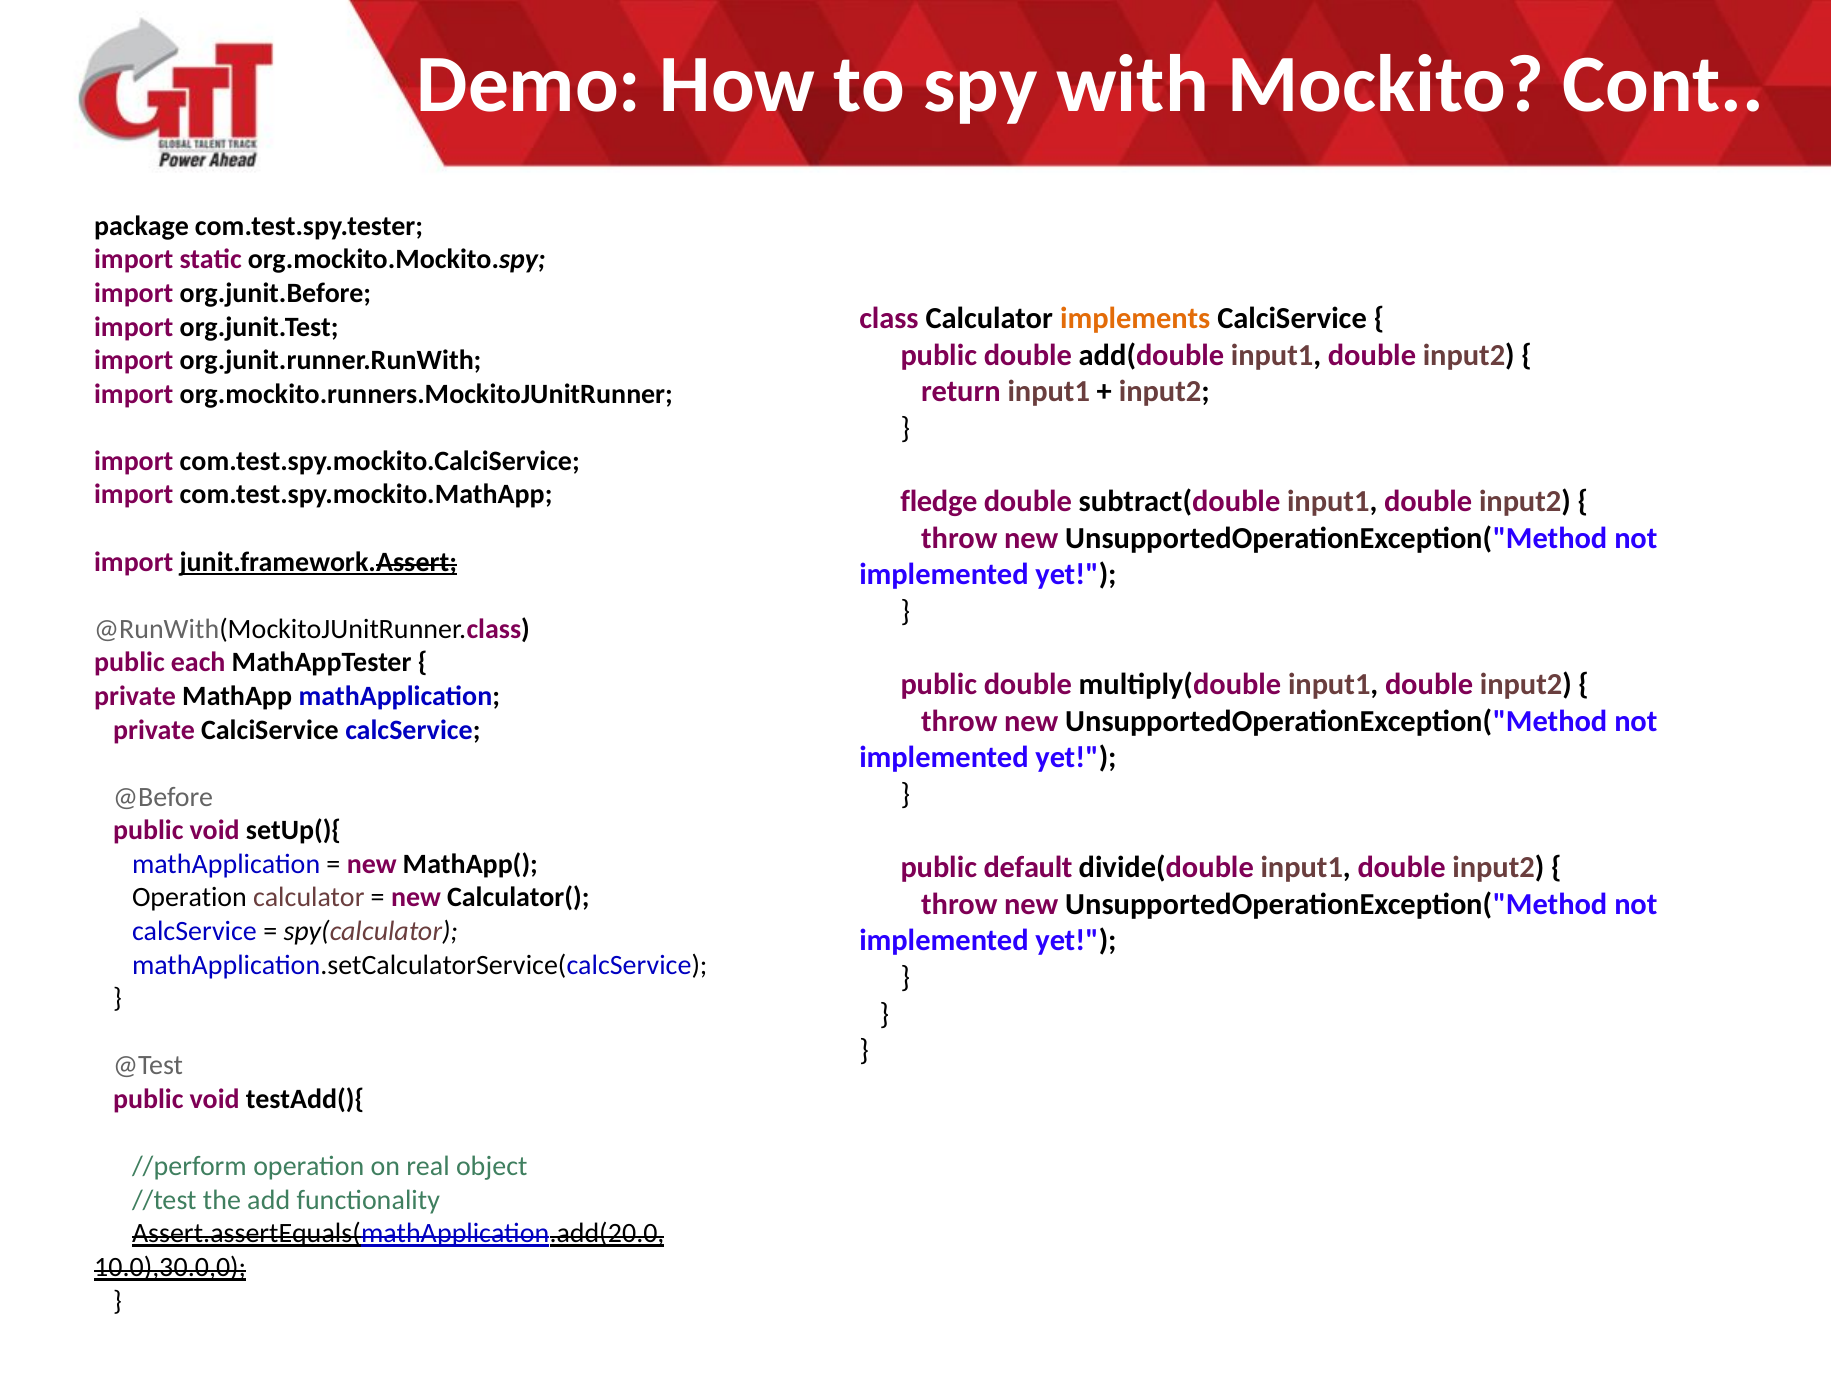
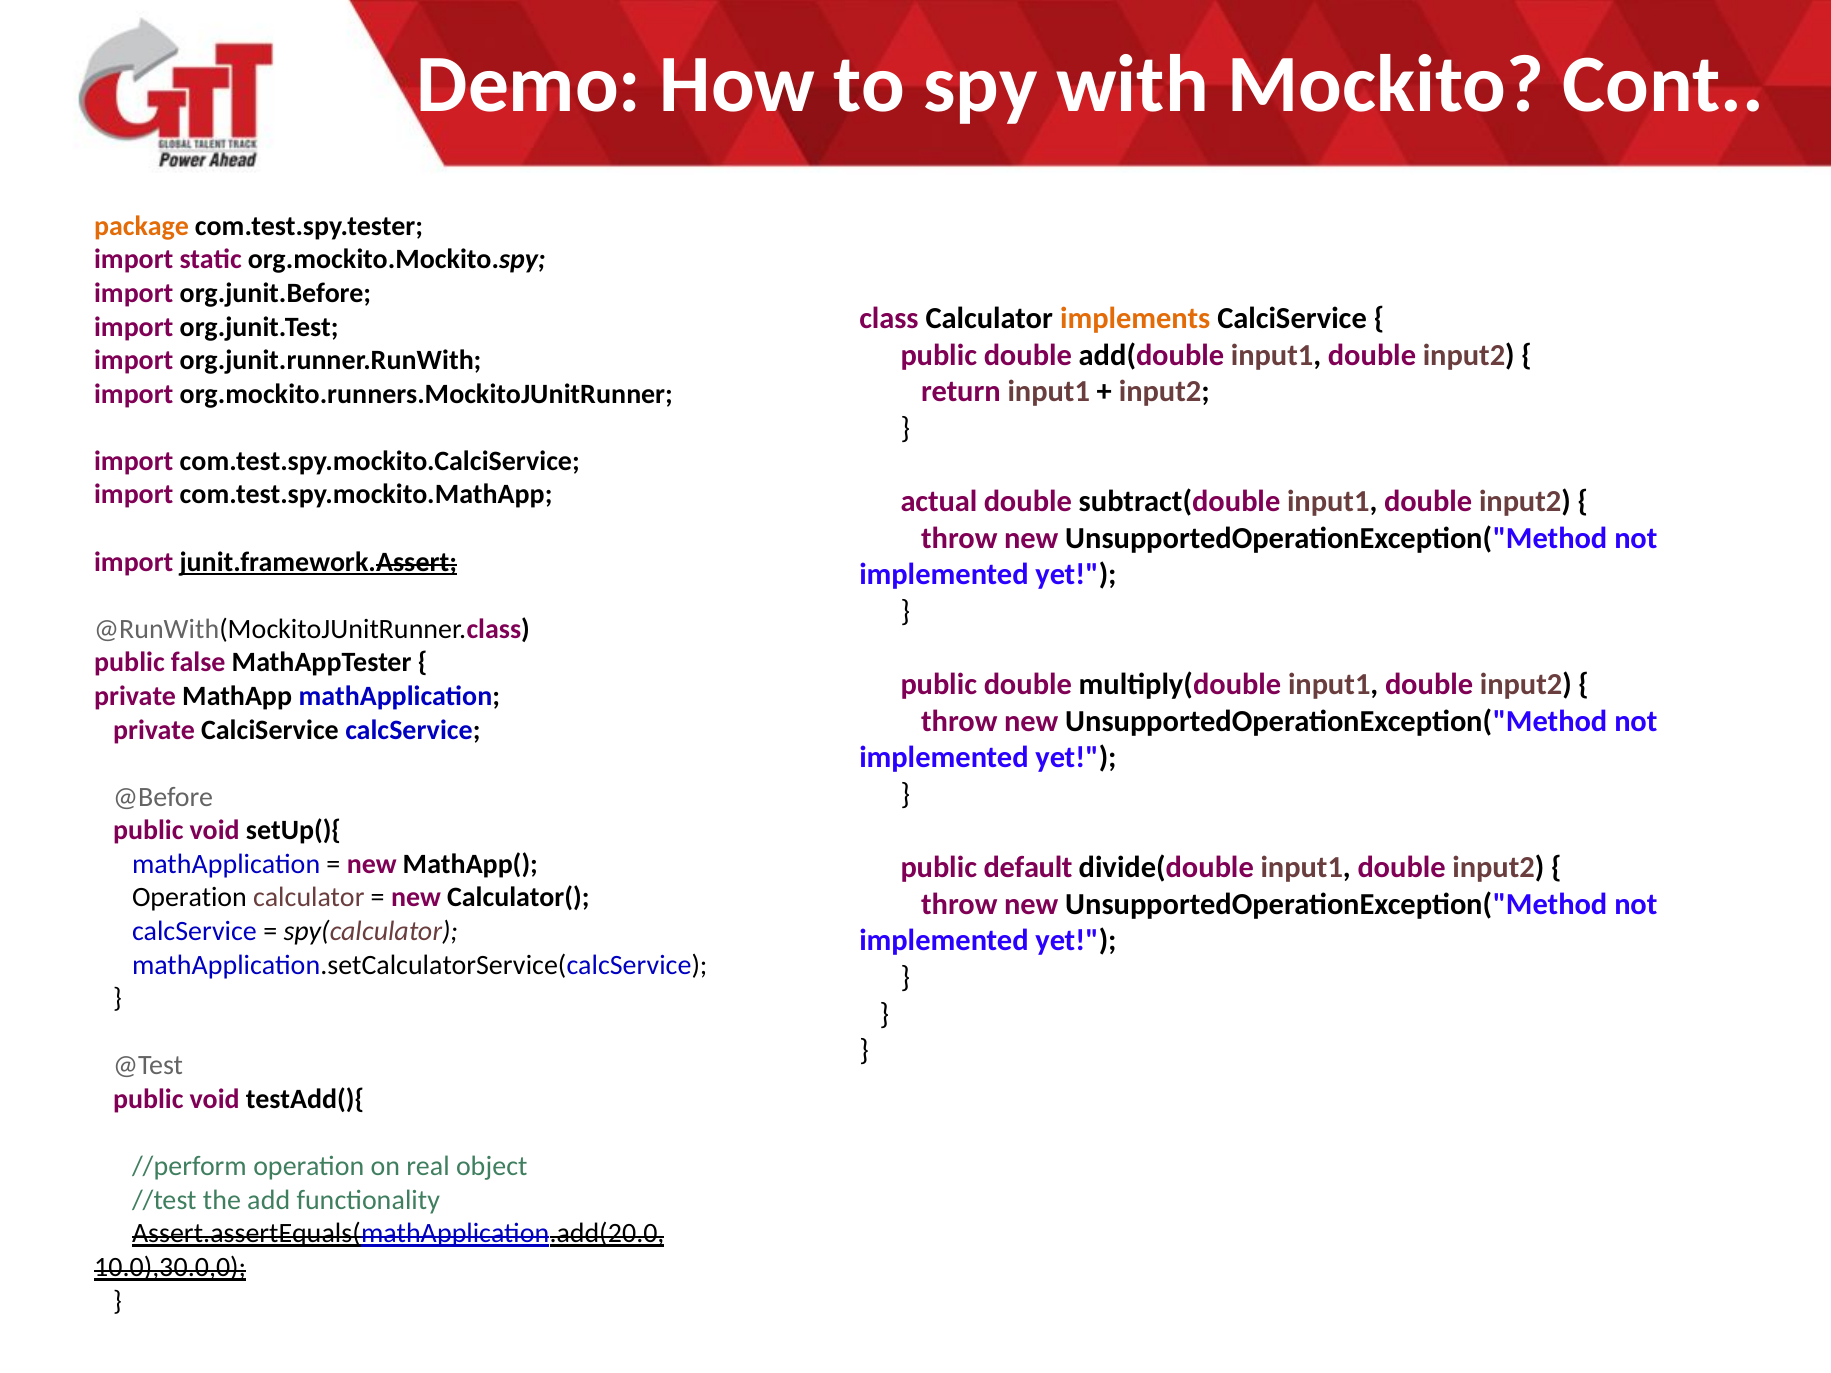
package colour: black -> orange
fledge: fledge -> actual
each: each -> false
